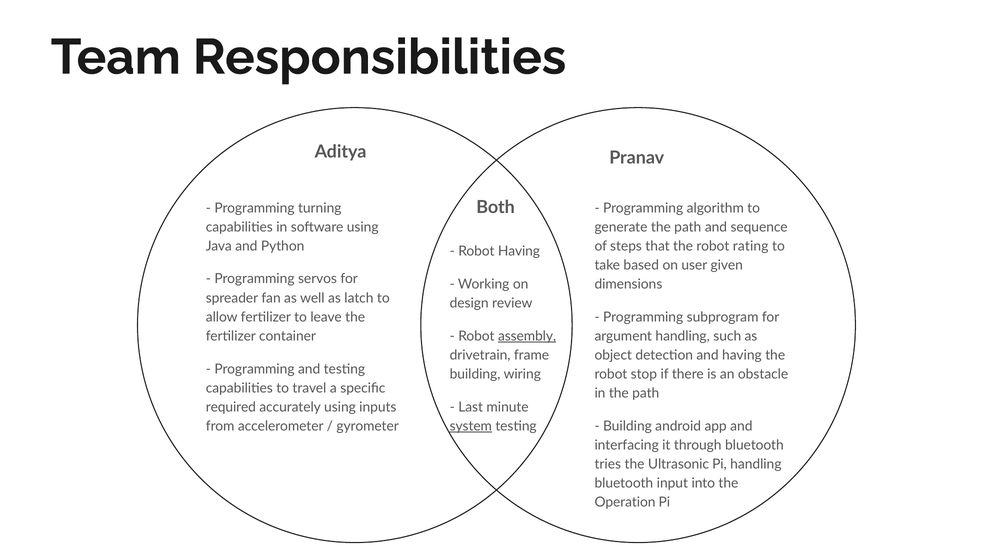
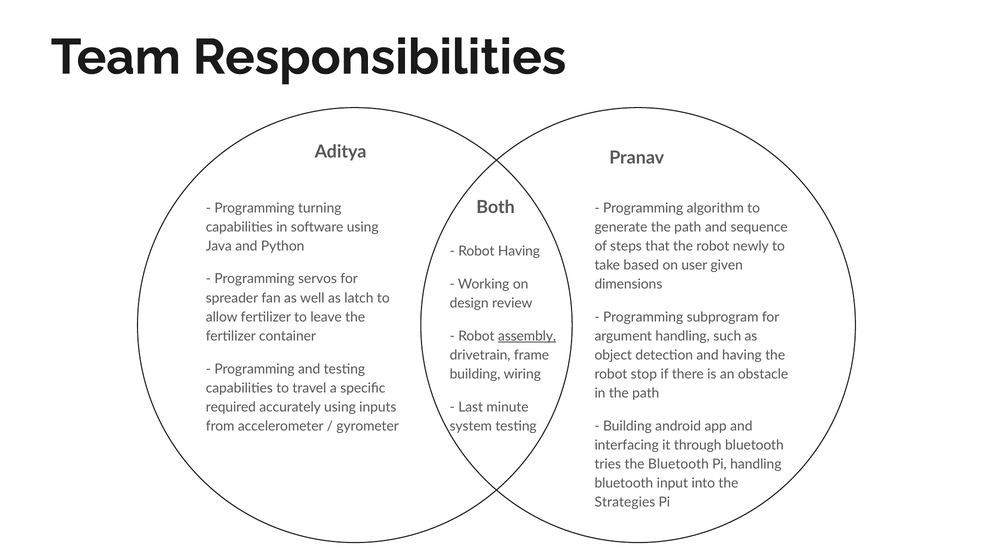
rating: rating -> newly
system underline: present -> none
the Ultrasonic: Ultrasonic -> Bluetooth
Operation: Operation -> Strategies
